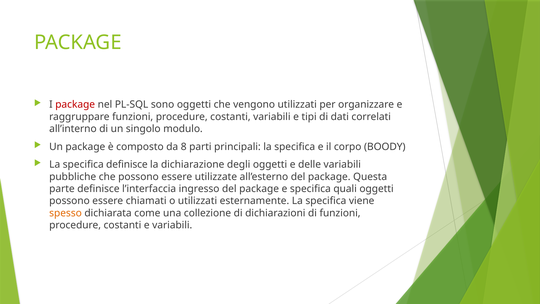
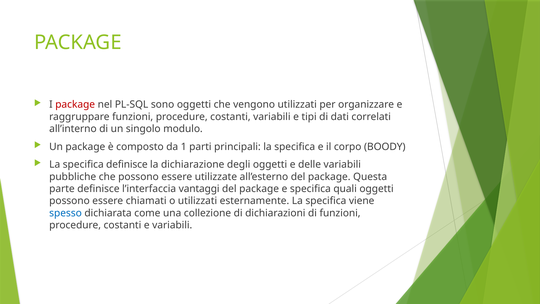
8: 8 -> 1
ingresso: ingresso -> vantaggi
spesso colour: orange -> blue
